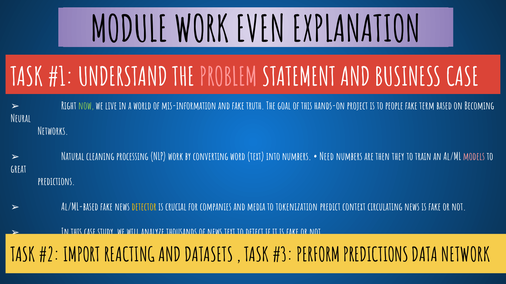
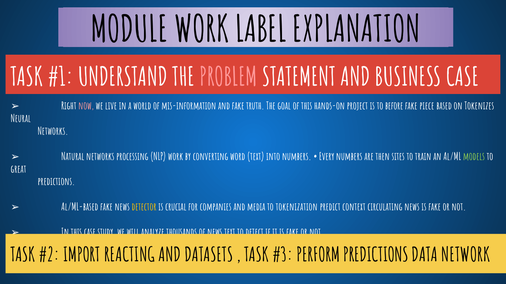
EVEN: EVEN -> LABEL
now colour: light green -> pink
people: people -> before
term: term -> piece
Becoming: Becoming -> Tokenizes
Natural cleaning: cleaning -> networks
Need: Need -> Every
they: they -> sites
models colour: pink -> light green
